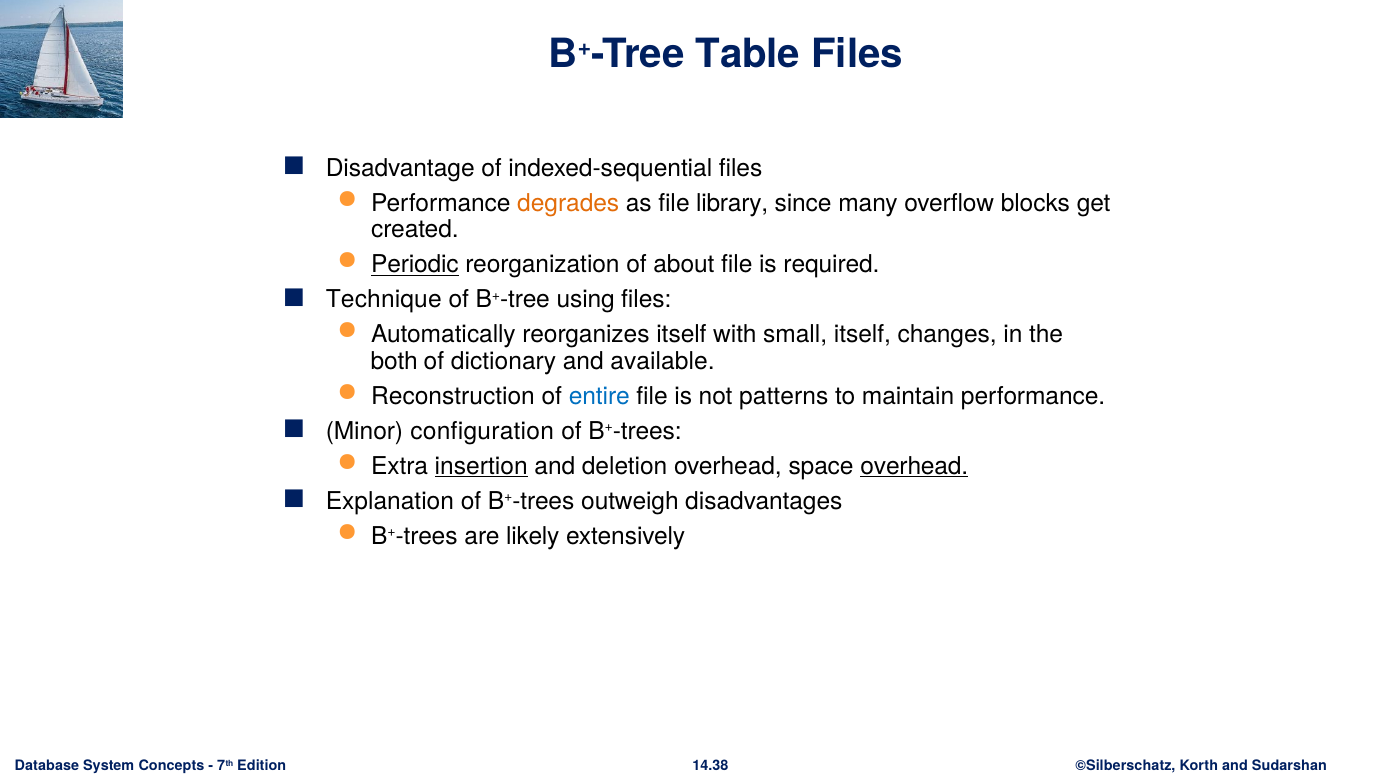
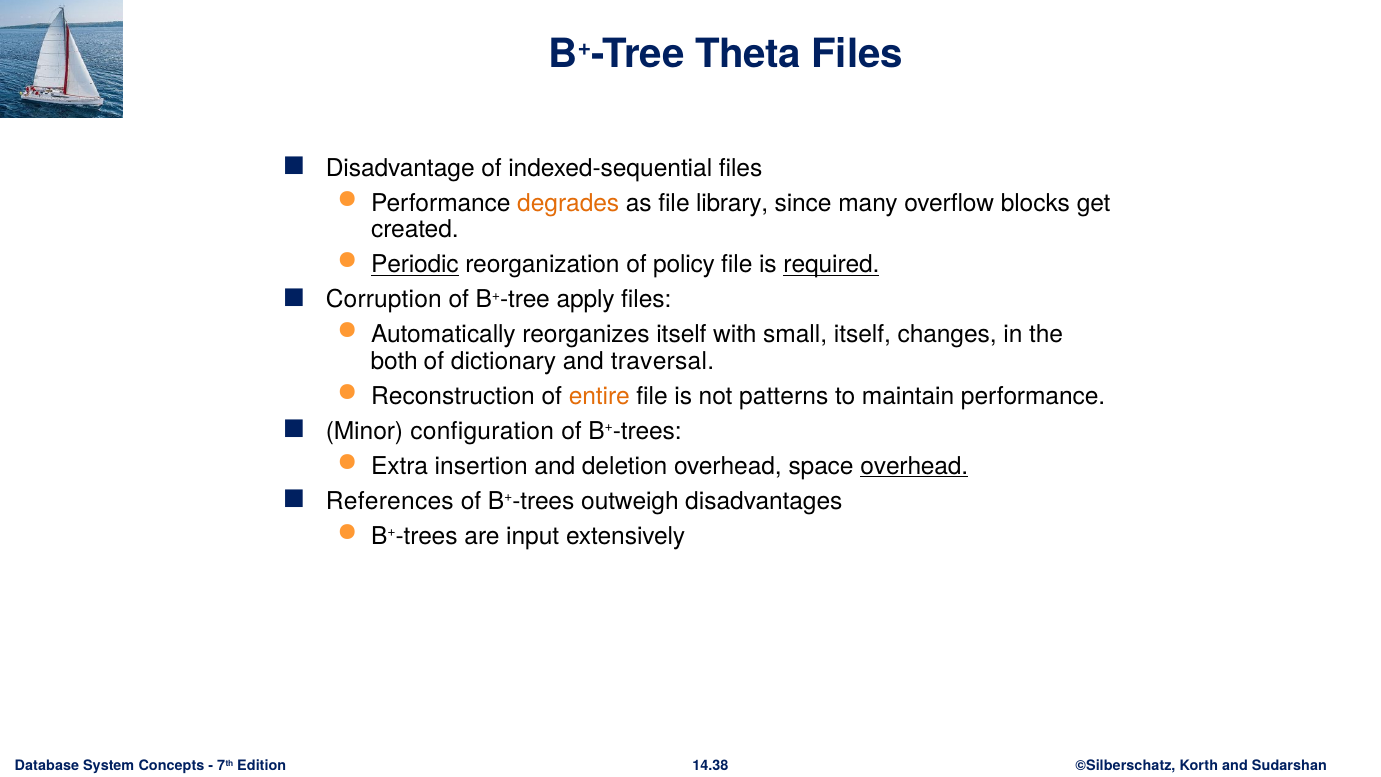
Table: Table -> Theta
about: about -> policy
required underline: none -> present
Technique: Technique -> Corruption
using: using -> apply
available: available -> traversal
entire colour: blue -> orange
insertion underline: present -> none
Explanation: Explanation -> References
likely: likely -> input
